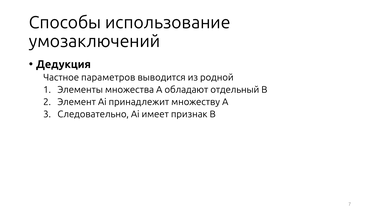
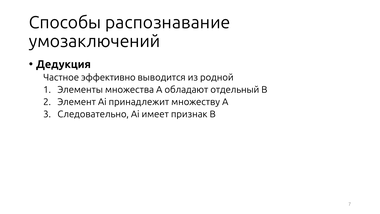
использование: использование -> распознавание
параметров: параметров -> эффективно
